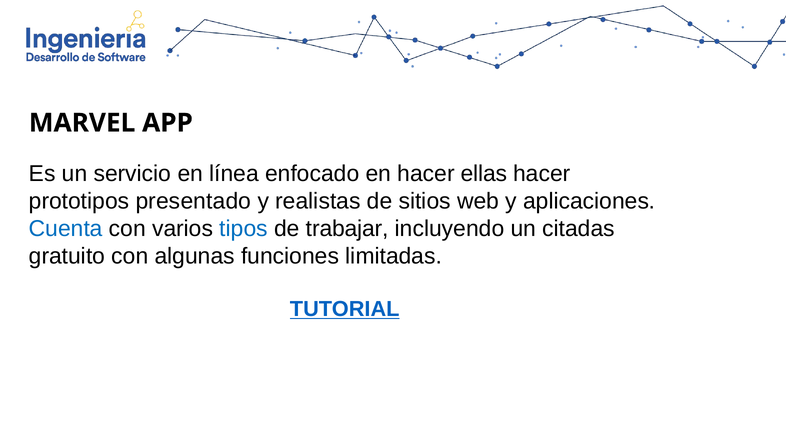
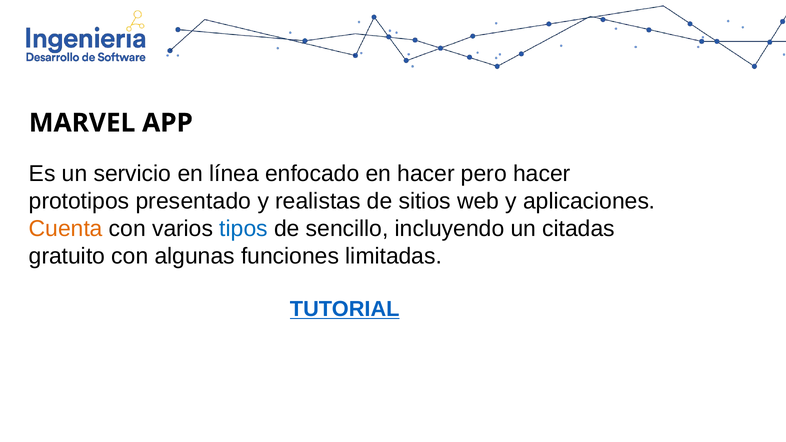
ellas: ellas -> pero
Cuenta colour: blue -> orange
trabajar: trabajar -> sencillo
